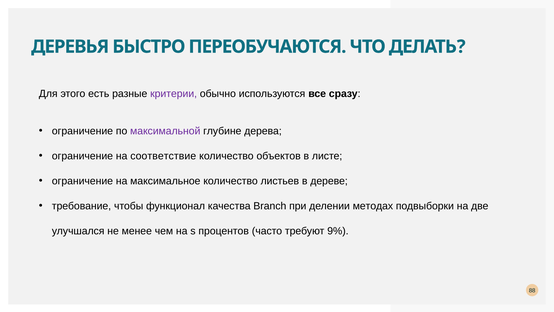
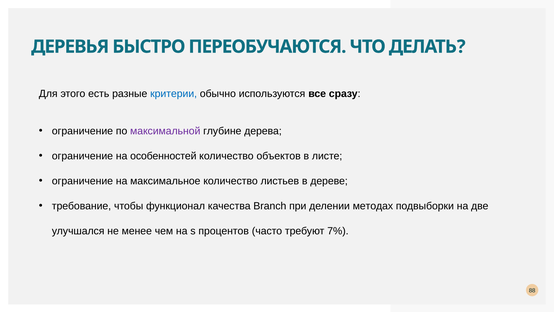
критерии colour: purple -> blue
соответствие: соответствие -> особенностей
9%: 9% -> 7%
